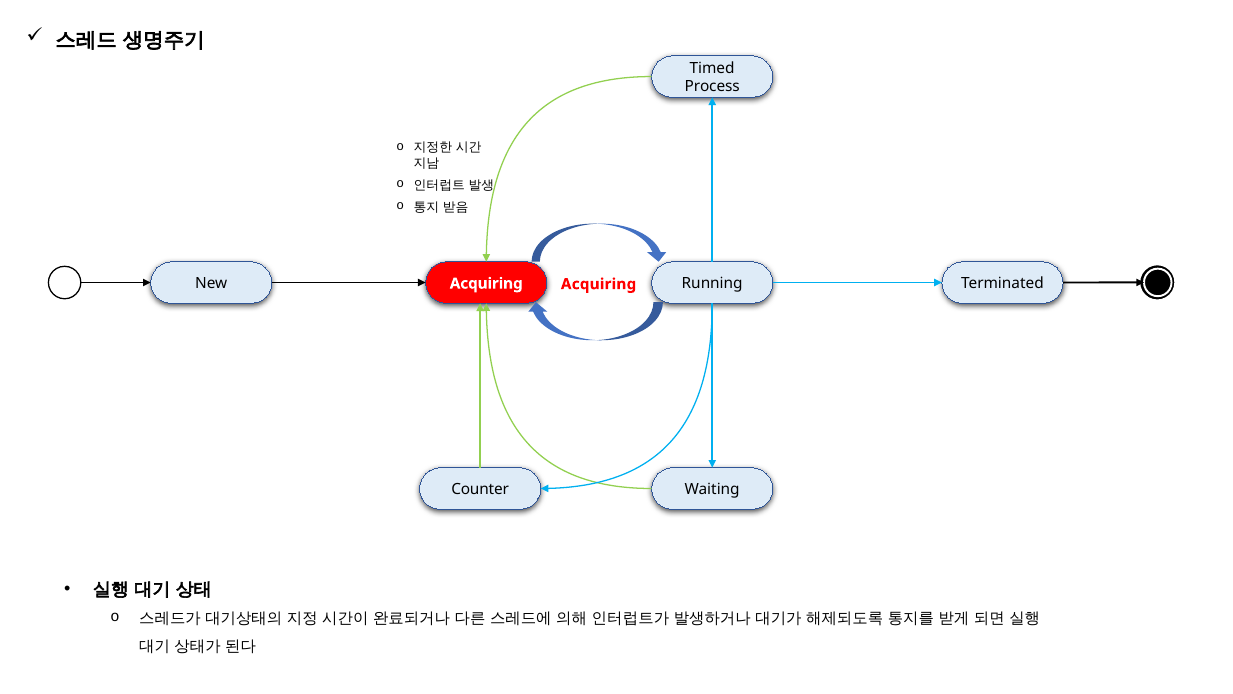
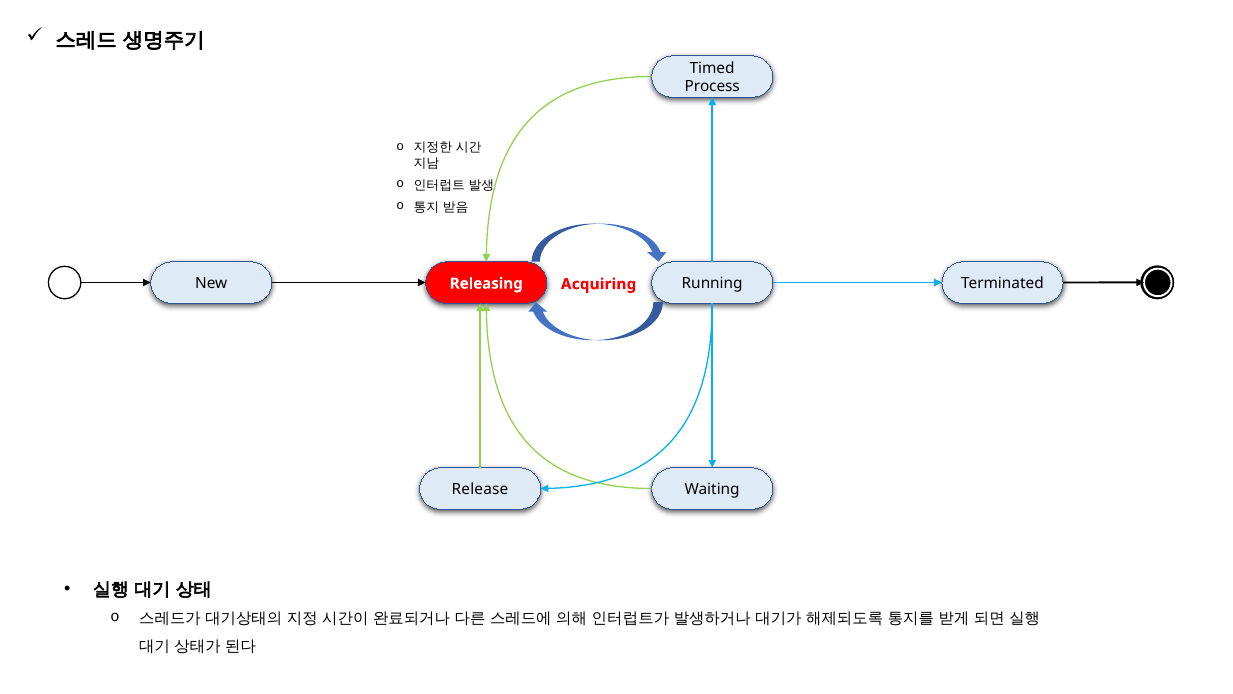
New Acquiring: Acquiring -> Releasing
Counter: Counter -> Release
